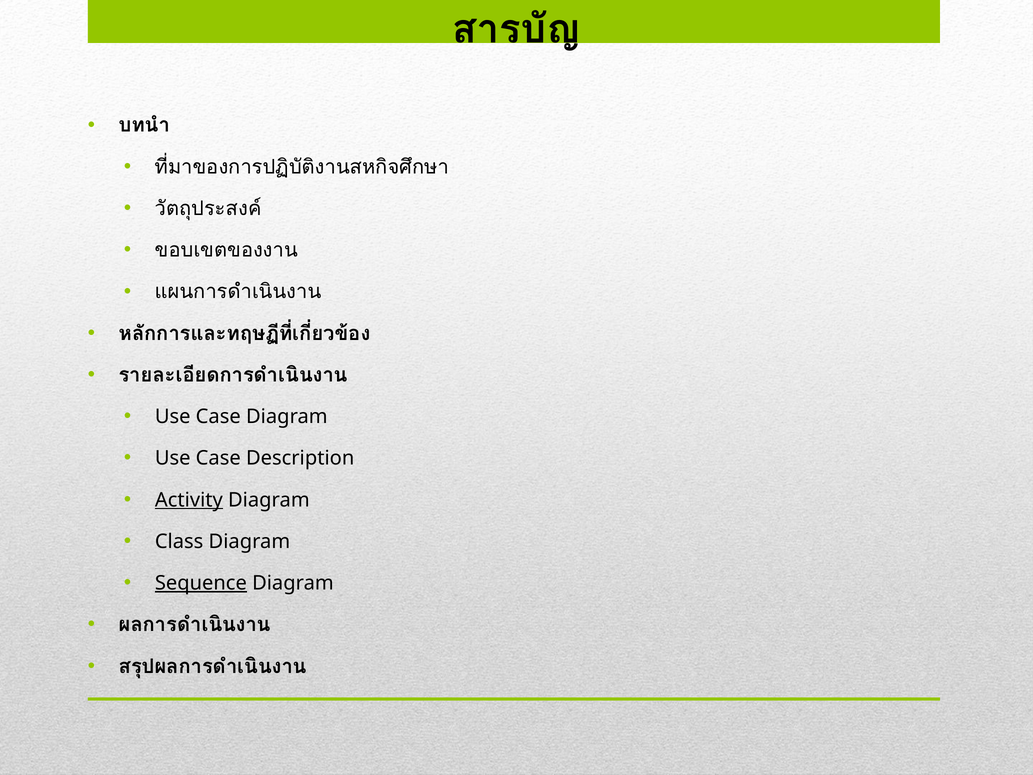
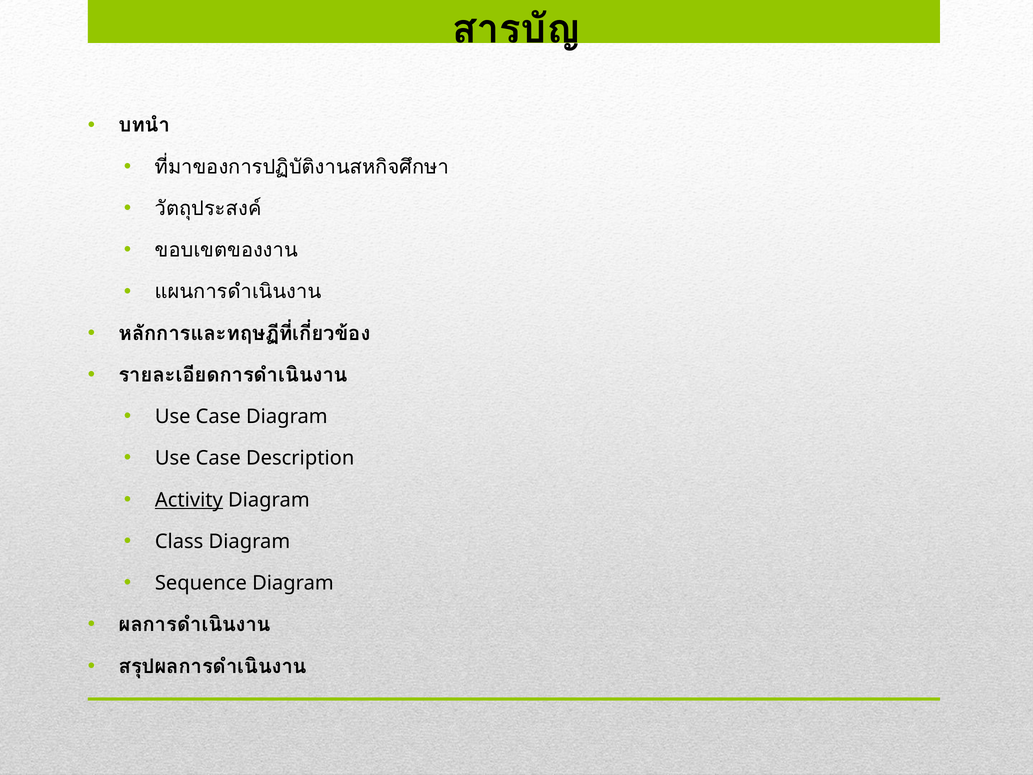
Sequence underline: present -> none
